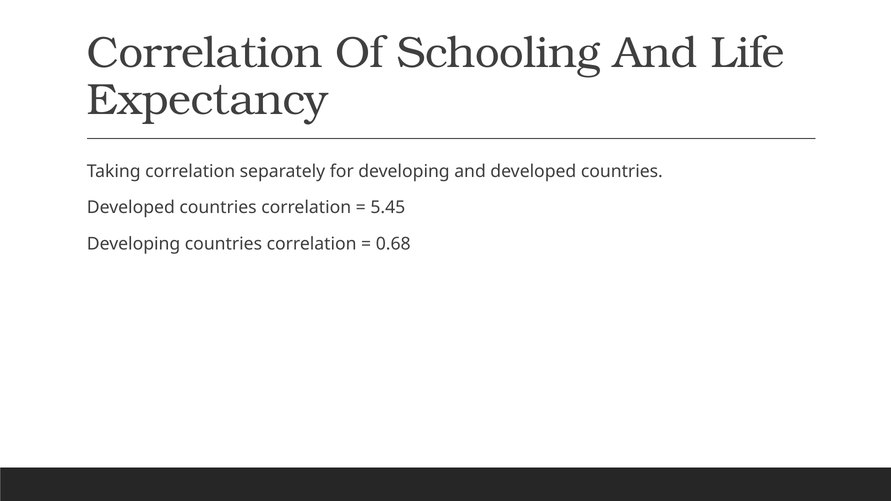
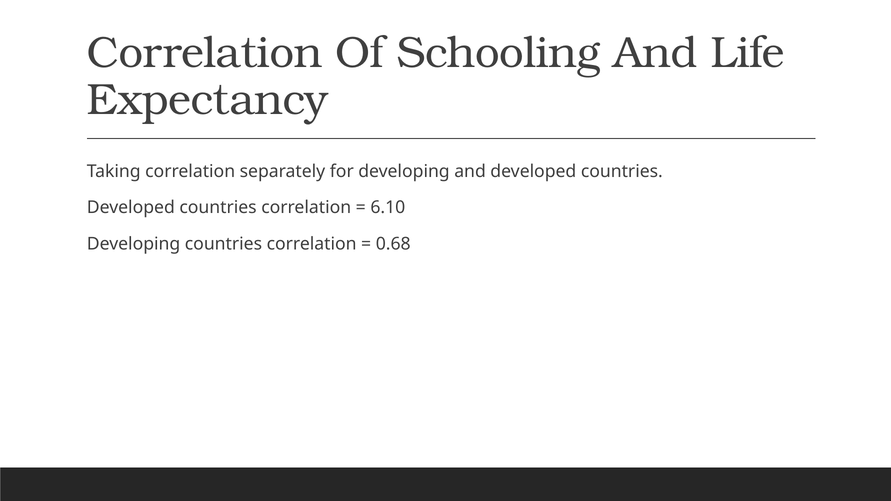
5.45: 5.45 -> 6.10
